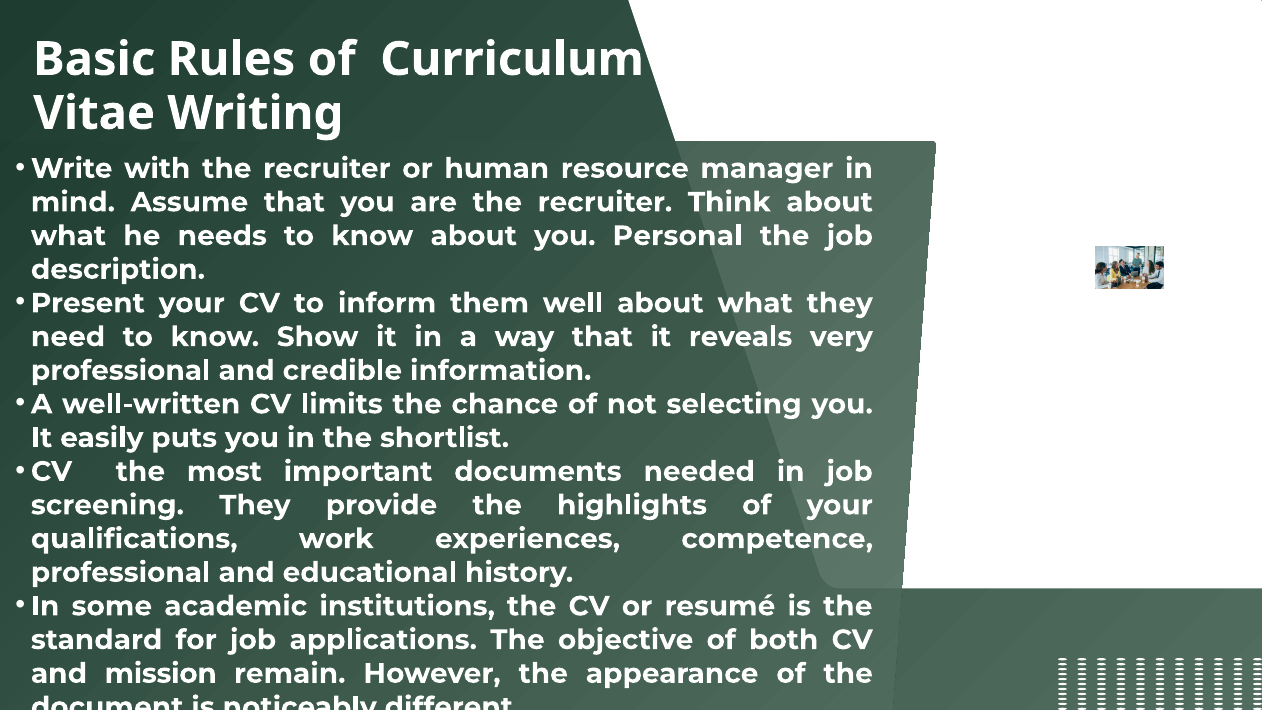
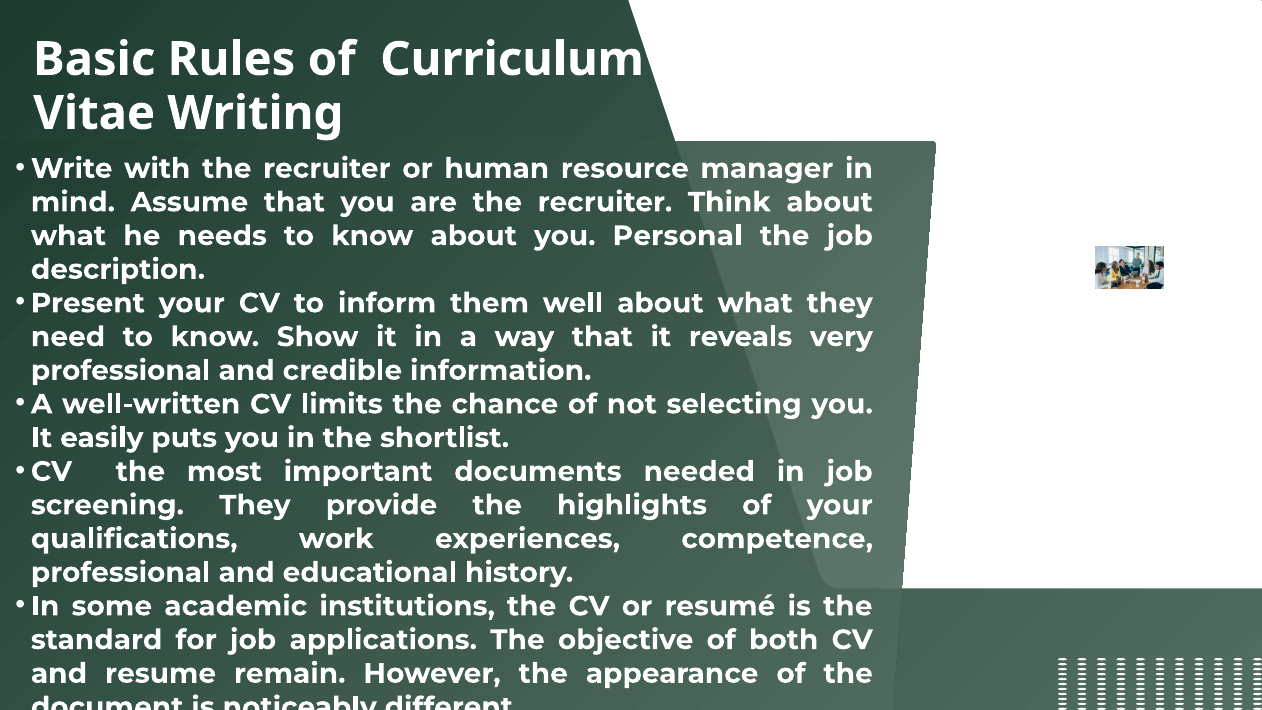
mission: mission -> resume
